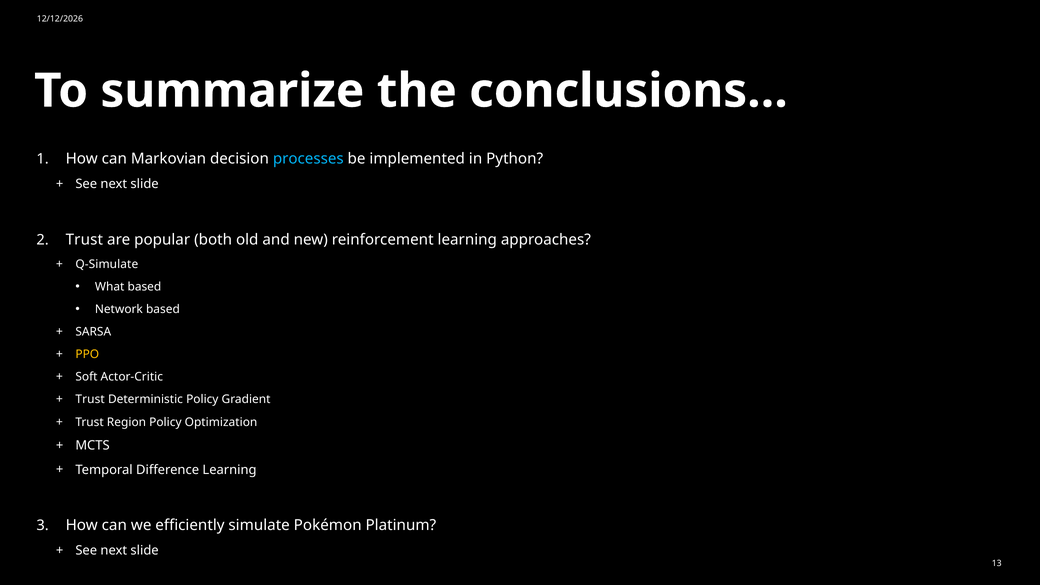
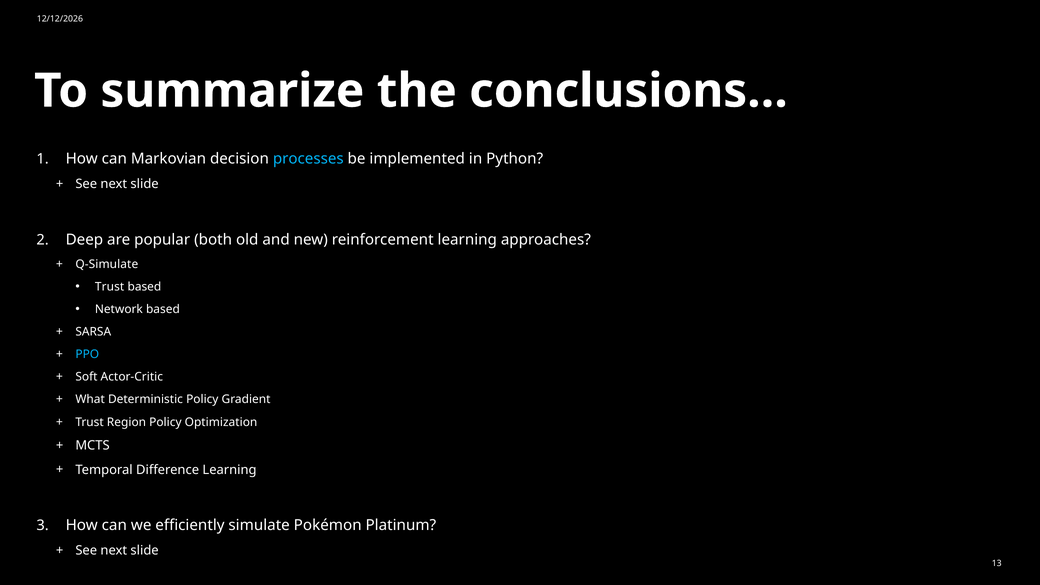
Trust at (84, 240): Trust -> Deep
What at (110, 287): What -> Trust
PPO colour: yellow -> light blue
Trust at (90, 400): Trust -> What
